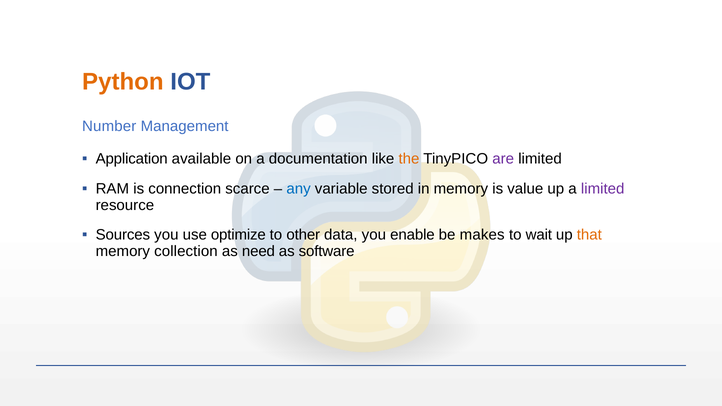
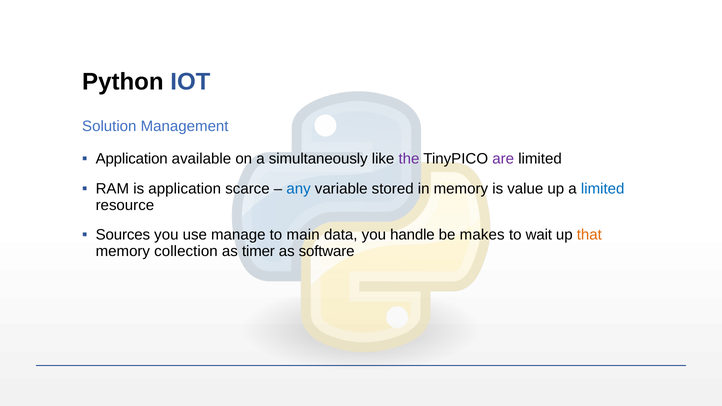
Python colour: orange -> black
Number: Number -> Solution
documentation: documentation -> simultaneously
the colour: orange -> purple
is connection: connection -> application
limited at (603, 189) colour: purple -> blue
optimize: optimize -> manage
other: other -> main
enable: enable -> handle
need: need -> timer
